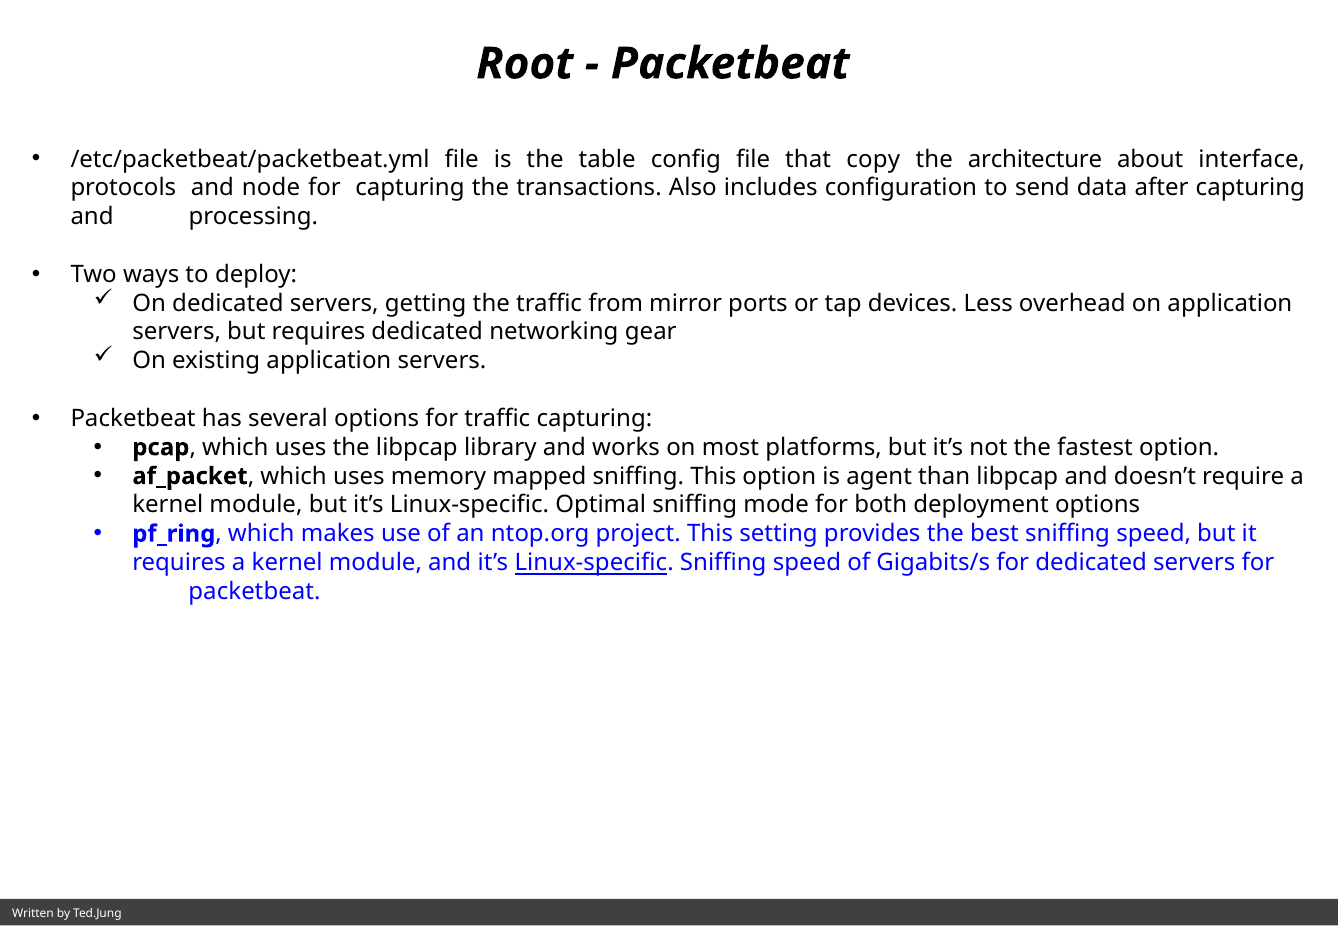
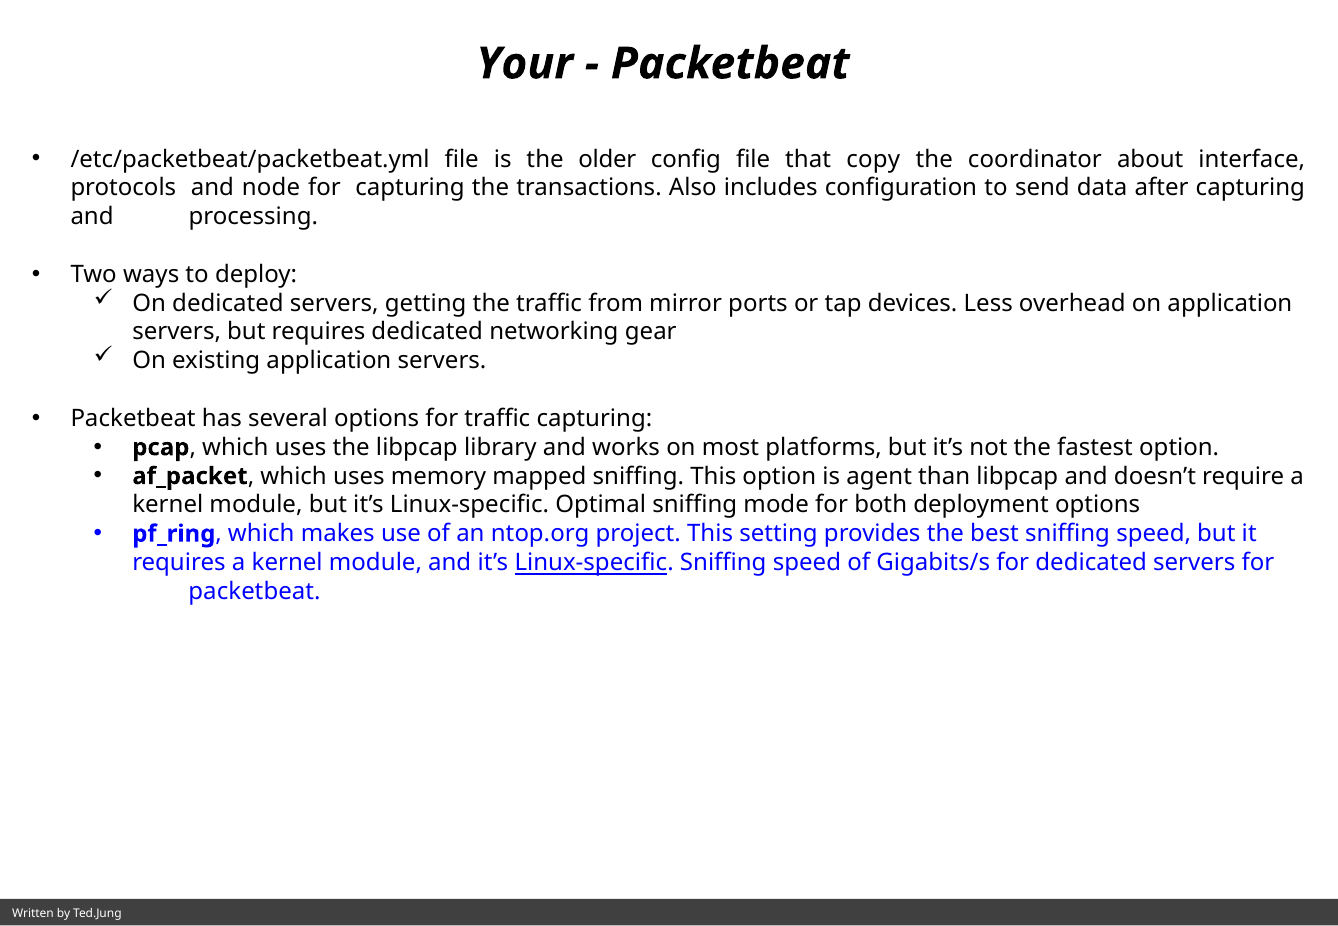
Root: Root -> Your
table: table -> older
architecture: architecture -> coordinator
